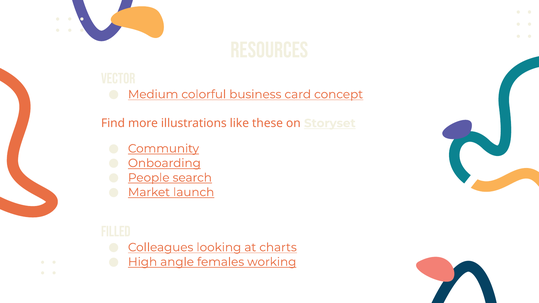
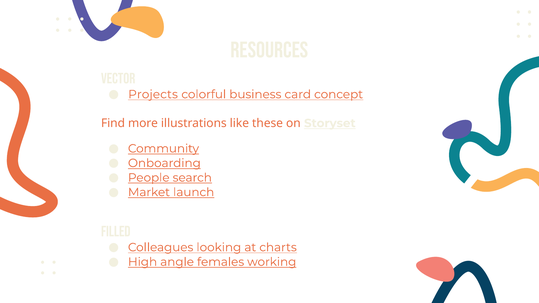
Medium: Medium -> Projects
